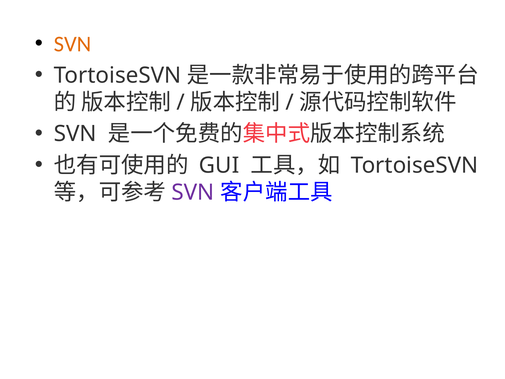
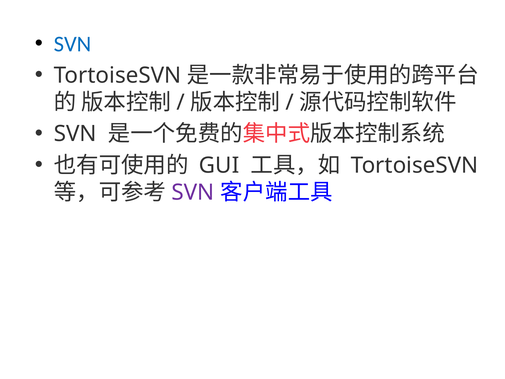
SVN at (73, 44) colour: orange -> blue
